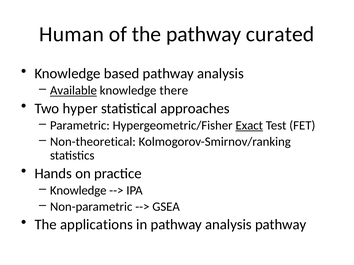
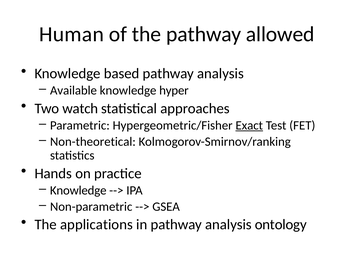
curated: curated -> allowed
Available underline: present -> none
there: there -> hyper
hyper: hyper -> watch
analysis pathway: pathway -> ontology
